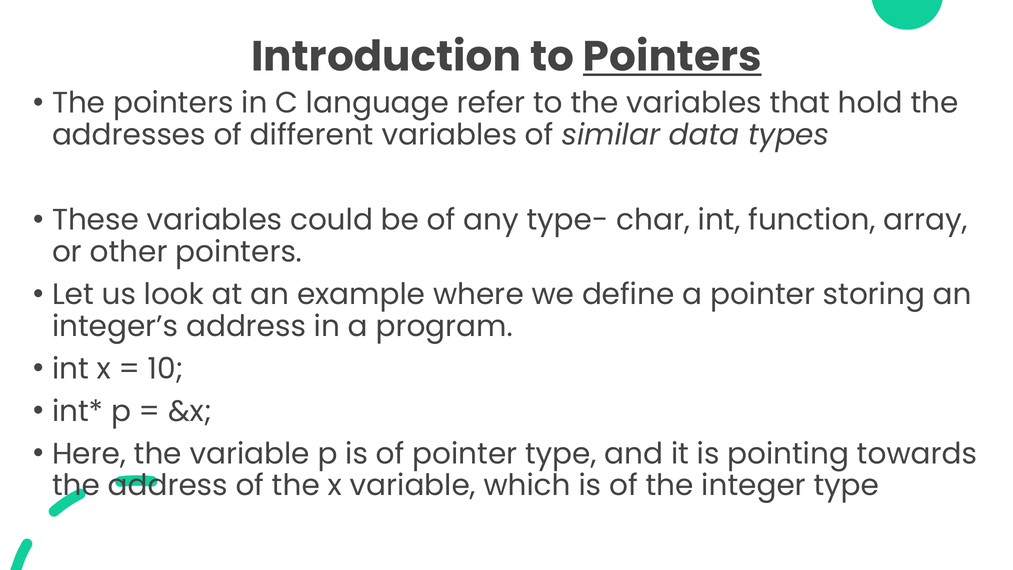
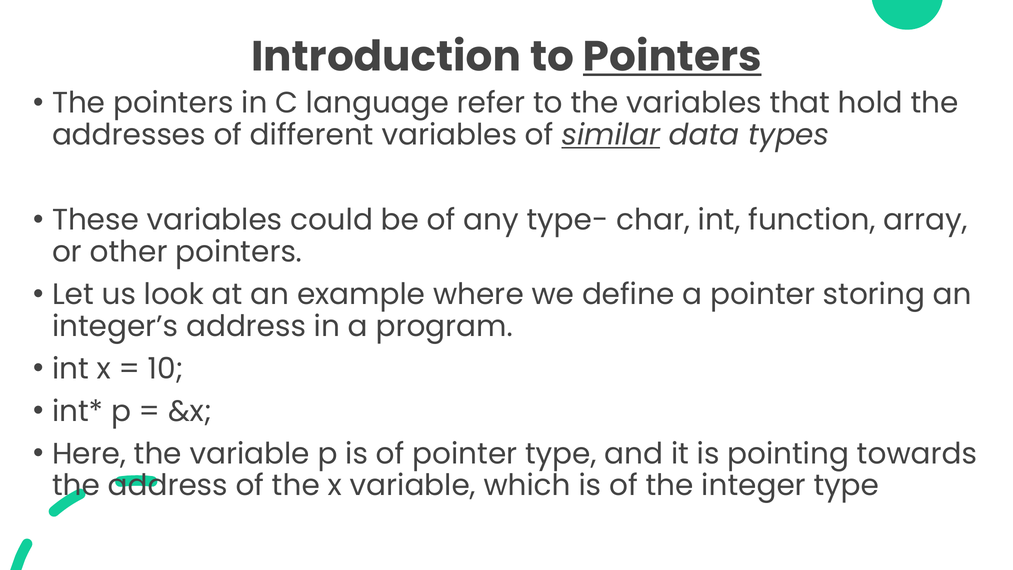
similar underline: none -> present
